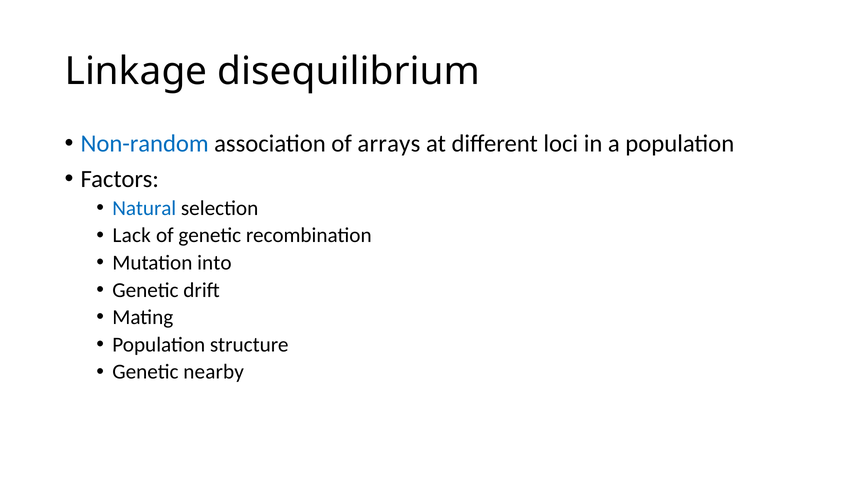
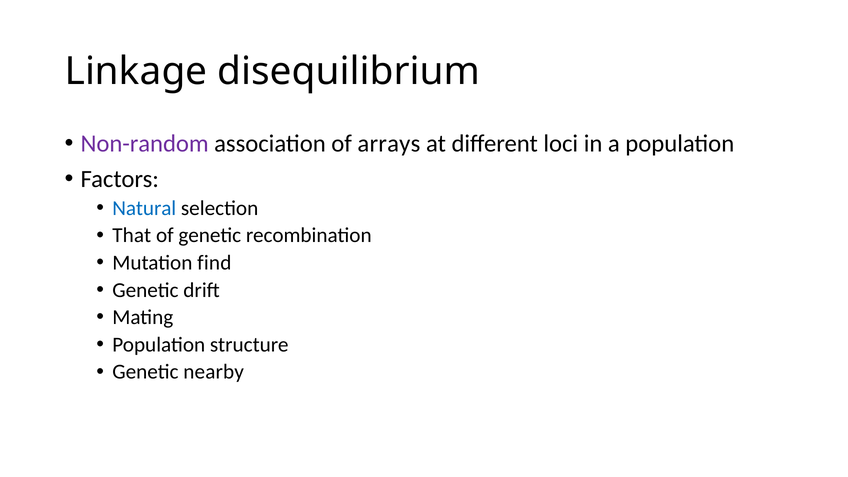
Non-random colour: blue -> purple
Lack: Lack -> That
into: into -> find
